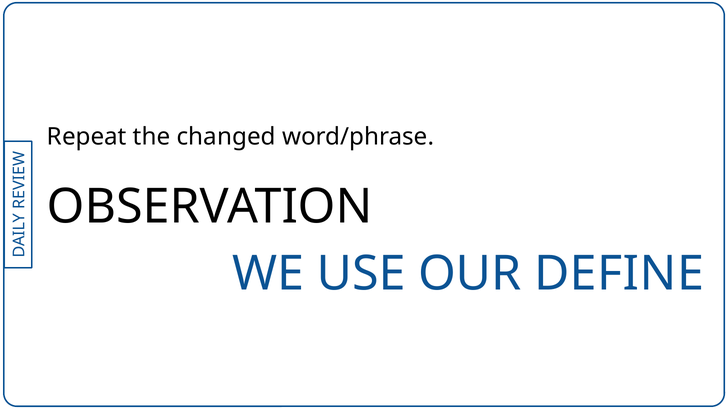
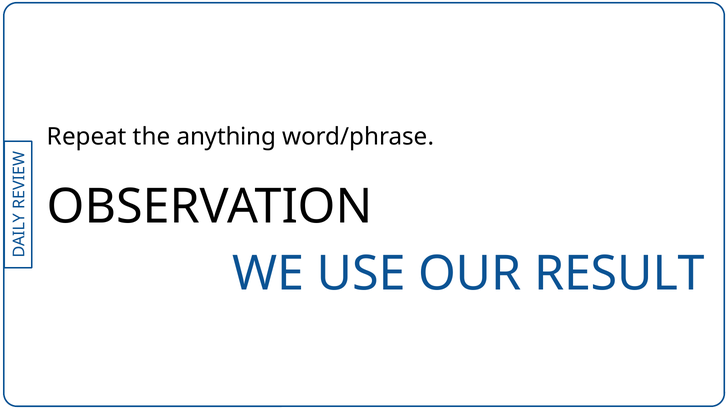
changed: changed -> anything
DEFINE: DEFINE -> RESULT
